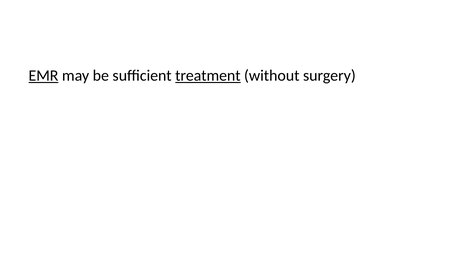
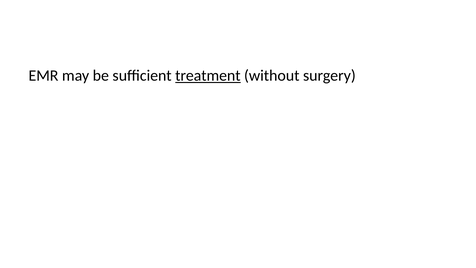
EMR underline: present -> none
